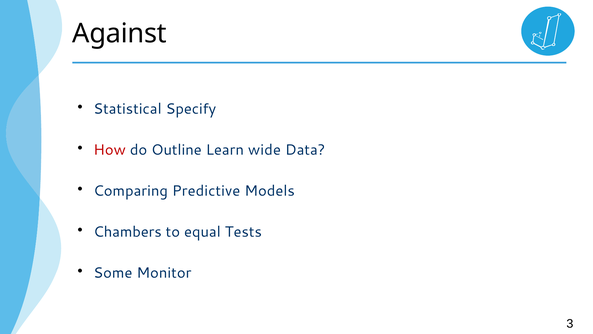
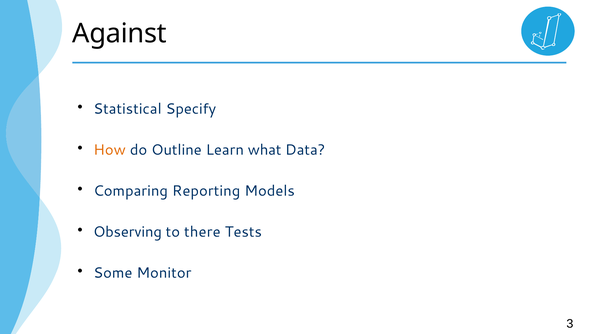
How colour: red -> orange
wide: wide -> what
Predictive: Predictive -> Reporting
Chambers: Chambers -> Observing
equal: equal -> there
